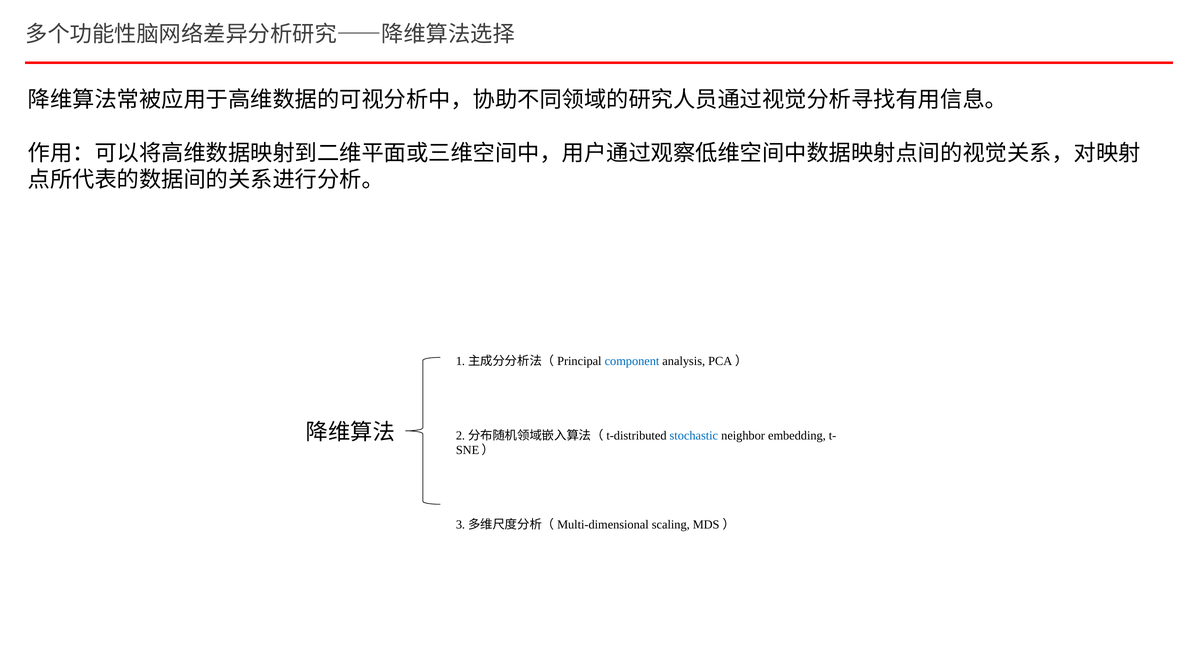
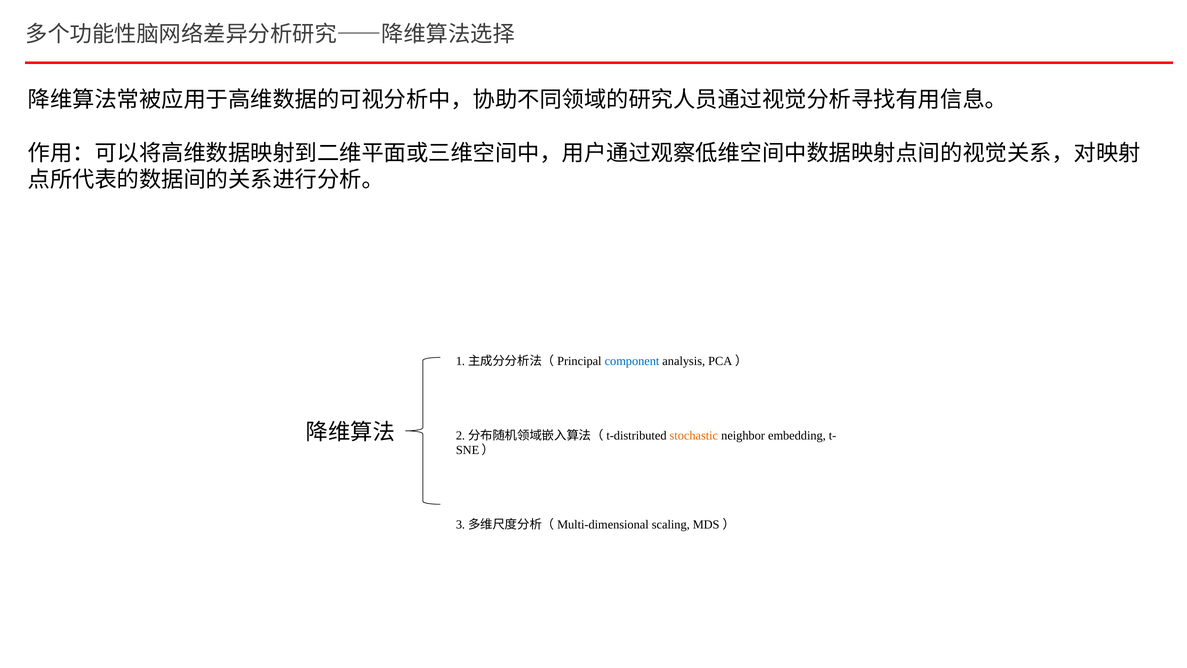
stochastic colour: blue -> orange
